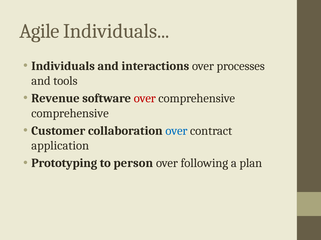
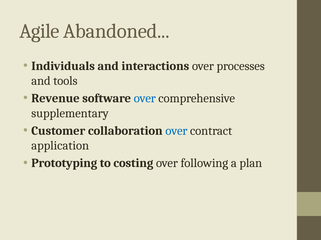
Agile Individuals: Individuals -> Abandoned
over at (145, 99) colour: red -> blue
comprehensive at (70, 114): comprehensive -> supplementary
person: person -> costing
